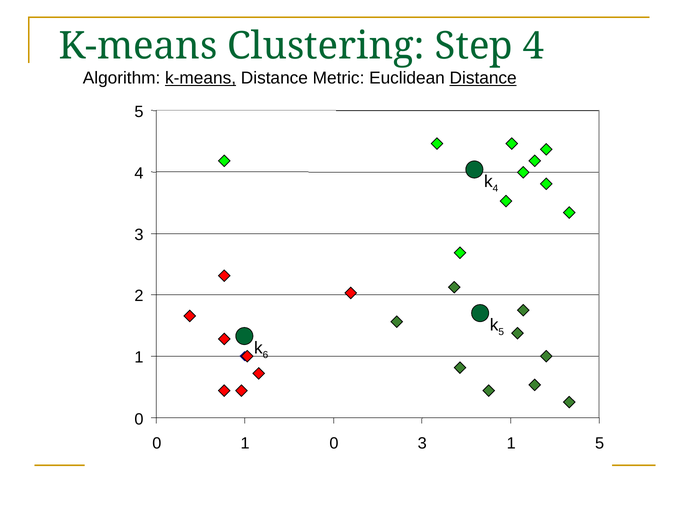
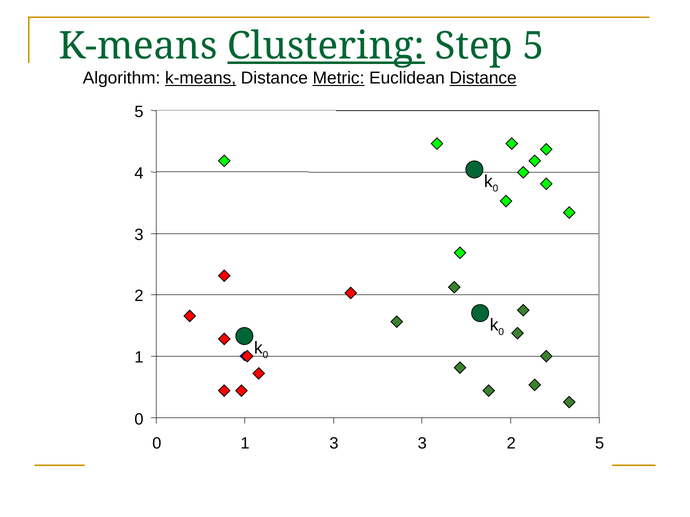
Clustering underline: none -> present
Step 4: 4 -> 5
Metric underline: none -> present
4 at (495, 188): 4 -> 0
5 at (501, 332): 5 -> 0
6 at (265, 355): 6 -> 0
1 0: 0 -> 3
3 1: 1 -> 2
